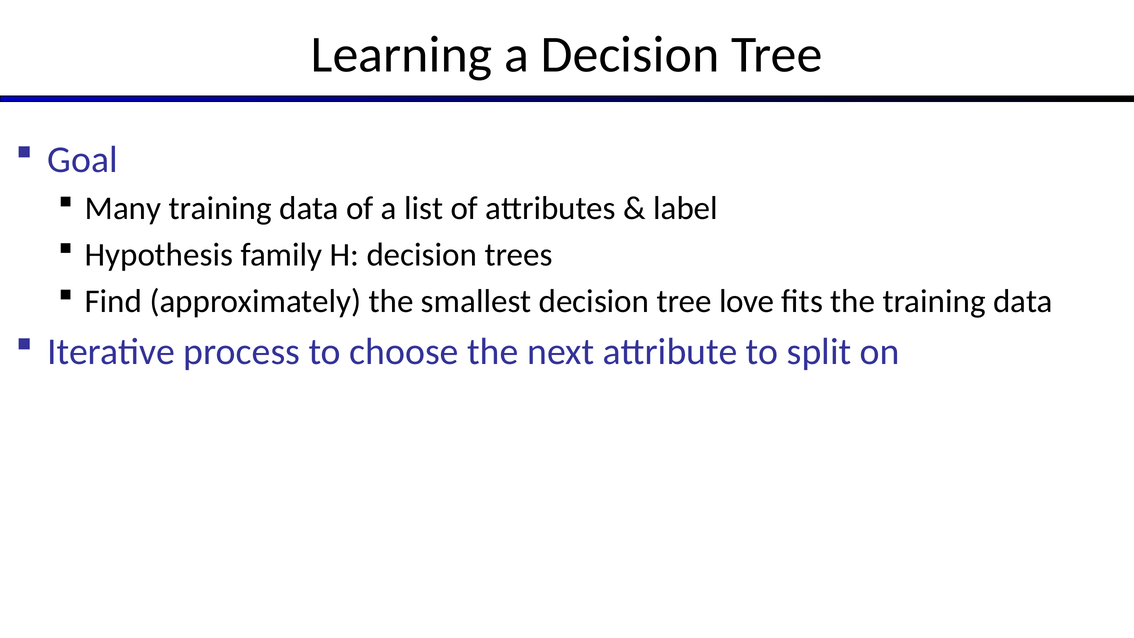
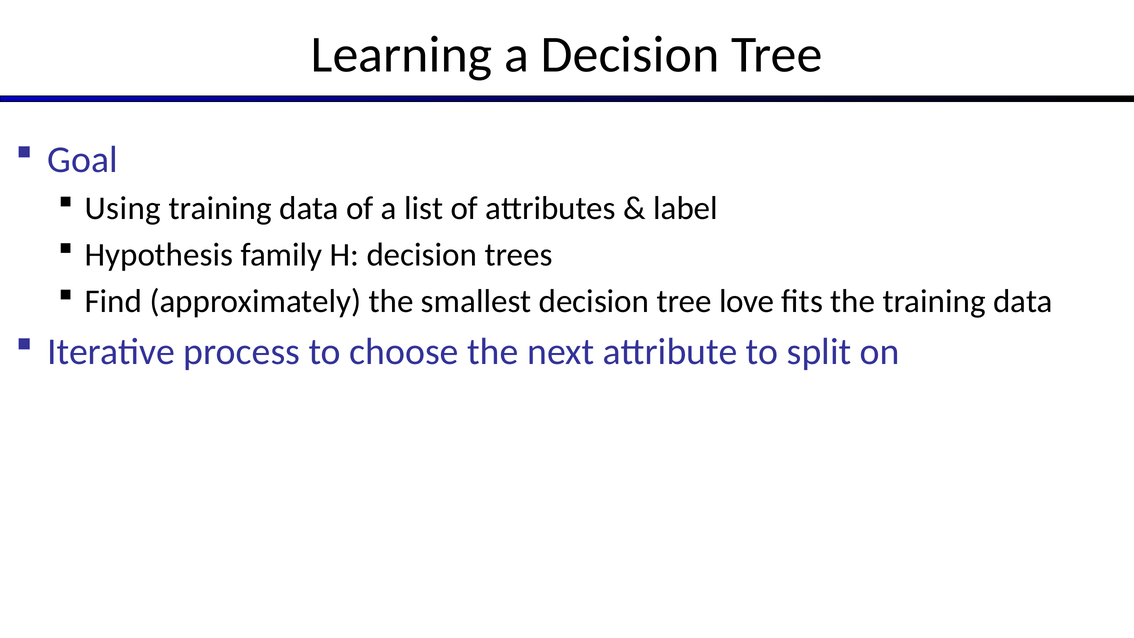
Many: Many -> Using
